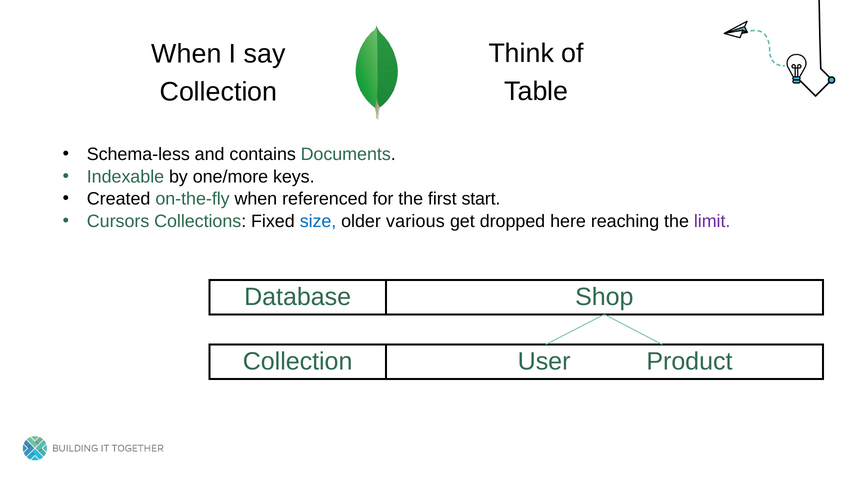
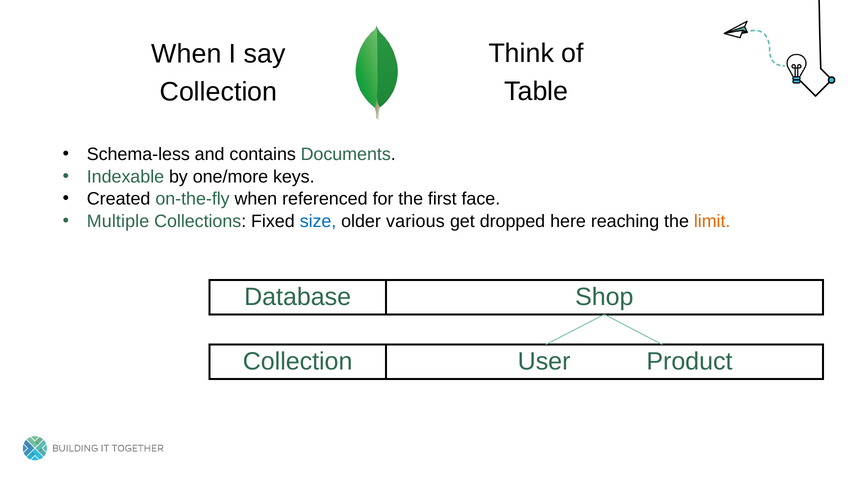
start: start -> face
Cursors: Cursors -> Multiple
limit colour: purple -> orange
